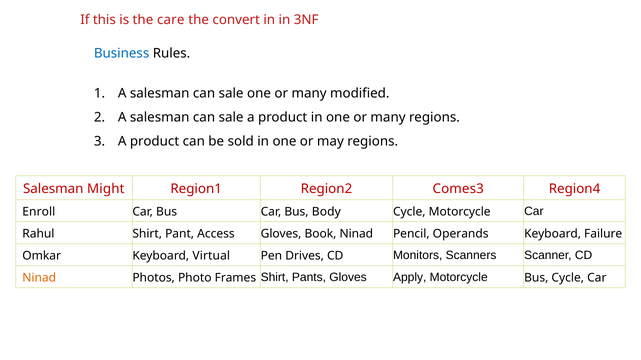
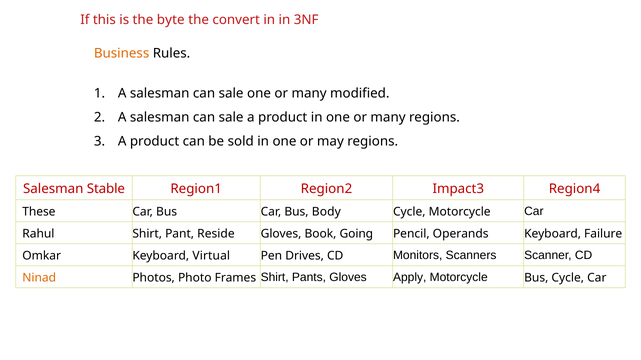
care: care -> byte
Business colour: blue -> orange
Might: Might -> Stable
Comes3: Comes3 -> Impact3
Enroll: Enroll -> These
Access: Access -> Reside
Book Ninad: Ninad -> Going
